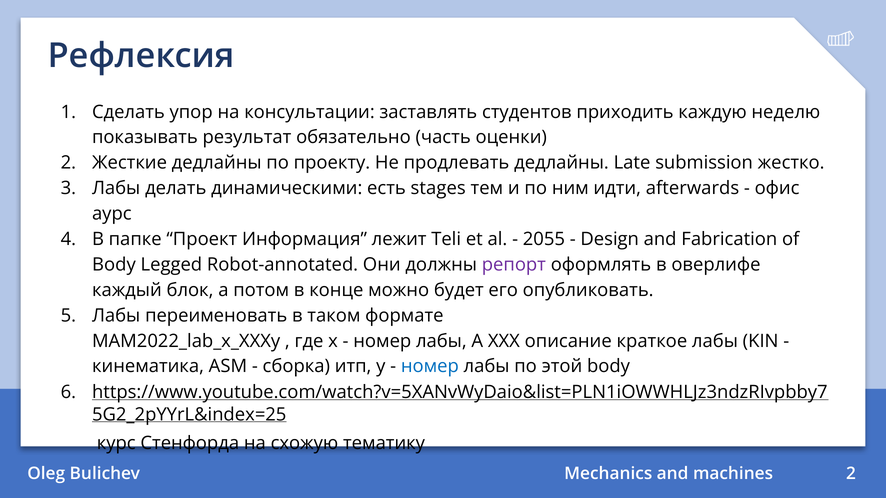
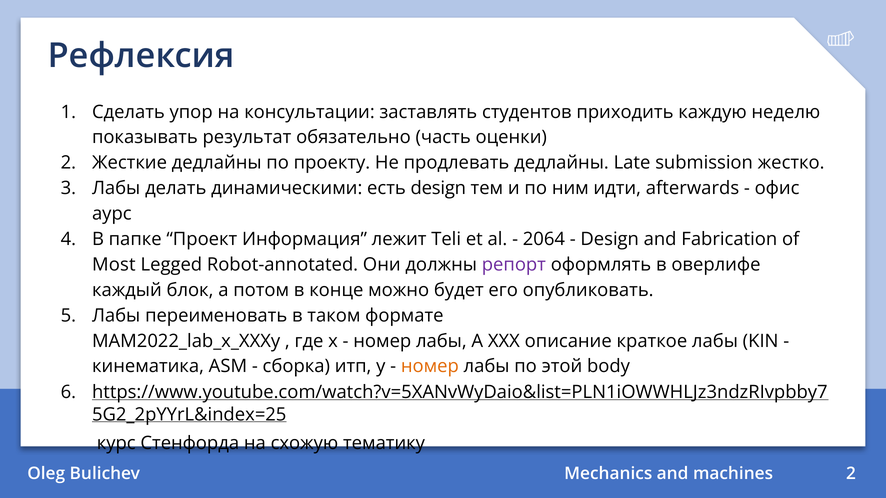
есть stages: stages -> design
2055: 2055 -> 2064
Body at (114, 265): Body -> Most
номер at (430, 367) colour: blue -> orange
